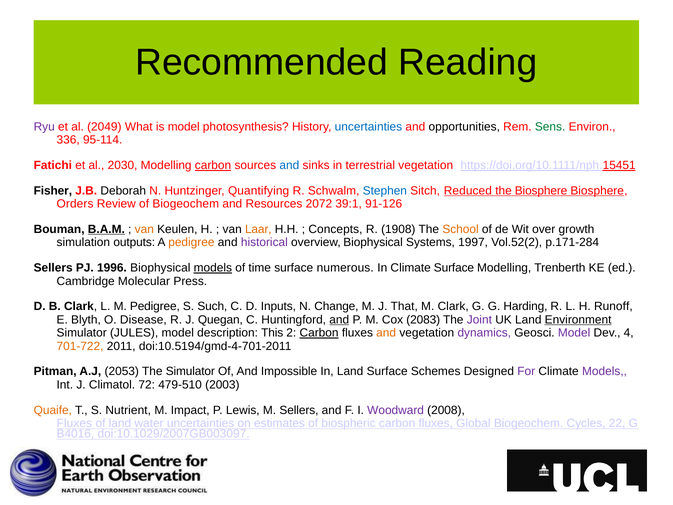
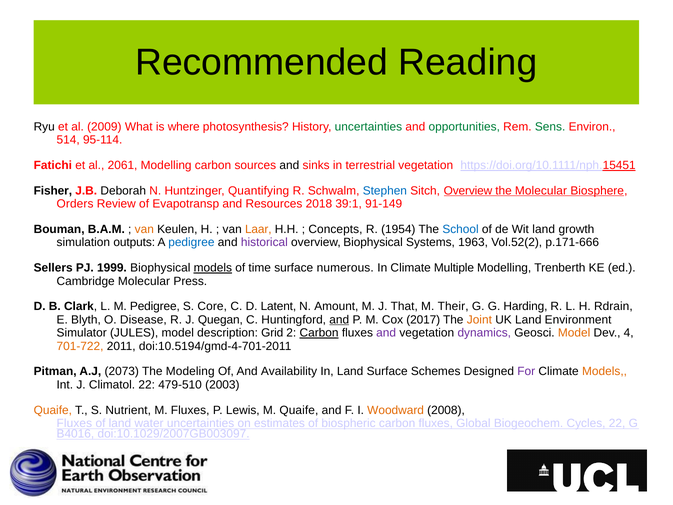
Ryu colour: purple -> black
2049: 2049 -> 2009
is model: model -> where
uncertainties at (368, 127) colour: blue -> green
opportunities colour: black -> green
336: 336 -> 514
2030: 2030 -> 2061
carbon at (213, 165) underline: present -> none
and at (289, 165) colour: blue -> black
Sitch Reduced: Reduced -> Overview
the Biosphere: Biosphere -> Molecular
of Biogeochem: Biogeochem -> Evapotransp
2072: 2072 -> 2018
91-126: 91-126 -> 91-149
B.A.M underline: present -> none
1908: 1908 -> 1954
School colour: orange -> blue
Wit over: over -> land
pedigree at (191, 242) colour: orange -> blue
1997: 1997 -> 1963
p.171-284: p.171-284 -> p.171-666
1996: 1996 -> 1999
Climate Surface: Surface -> Multiple
Such: Such -> Core
Inputs: Inputs -> Latent
Change: Change -> Amount
M Clark: Clark -> Their
Runoff: Runoff -> Rdrain
2083: 2083 -> 2017
Joint colour: purple -> orange
Environment underline: present -> none
This: This -> Grid
and at (386, 333) colour: orange -> purple
Model at (574, 333) colour: purple -> orange
2053: 2053 -> 2073
The Simulator: Simulator -> Modeling
Impossible: Impossible -> Availability
Models at (605, 371) colour: purple -> orange
Climatol 72: 72 -> 22
M Impact: Impact -> Fluxes
M Sellers: Sellers -> Quaife
Woodward colour: purple -> orange
